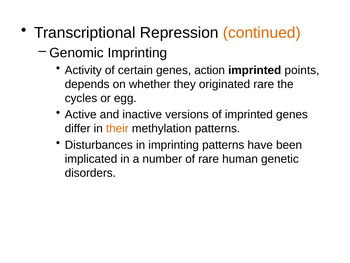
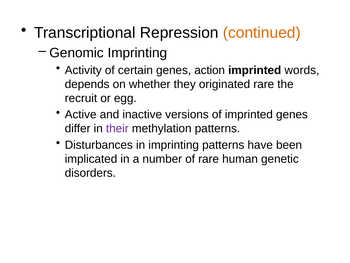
points: points -> words
cycles: cycles -> recruit
their colour: orange -> purple
